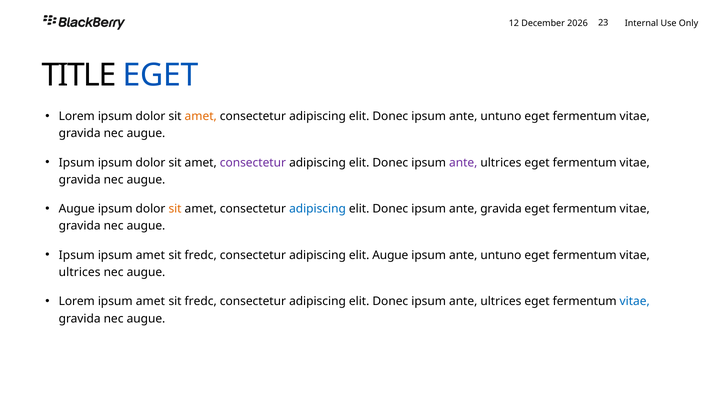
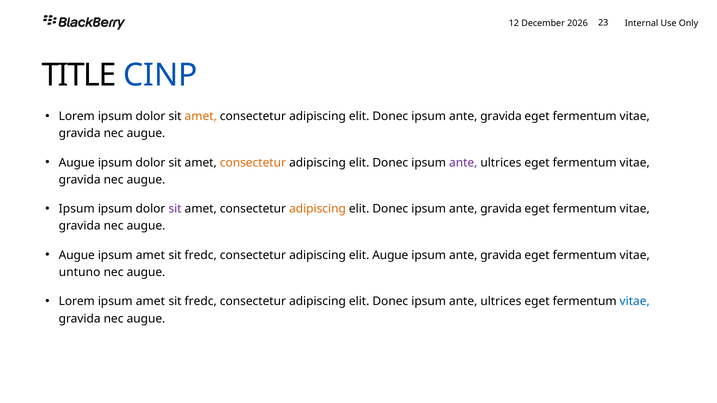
EGET at (161, 75): EGET -> CINP
untuno at (501, 116): untuno -> gravida
Ipsum at (77, 163): Ipsum -> Augue
consectetur at (253, 163) colour: purple -> orange
Augue at (77, 209): Augue -> Ipsum
sit at (175, 209) colour: orange -> purple
adipiscing at (318, 209) colour: blue -> orange
Ipsum at (77, 255): Ipsum -> Augue
untuno at (501, 255): untuno -> gravida
ultrices at (80, 273): ultrices -> untuno
